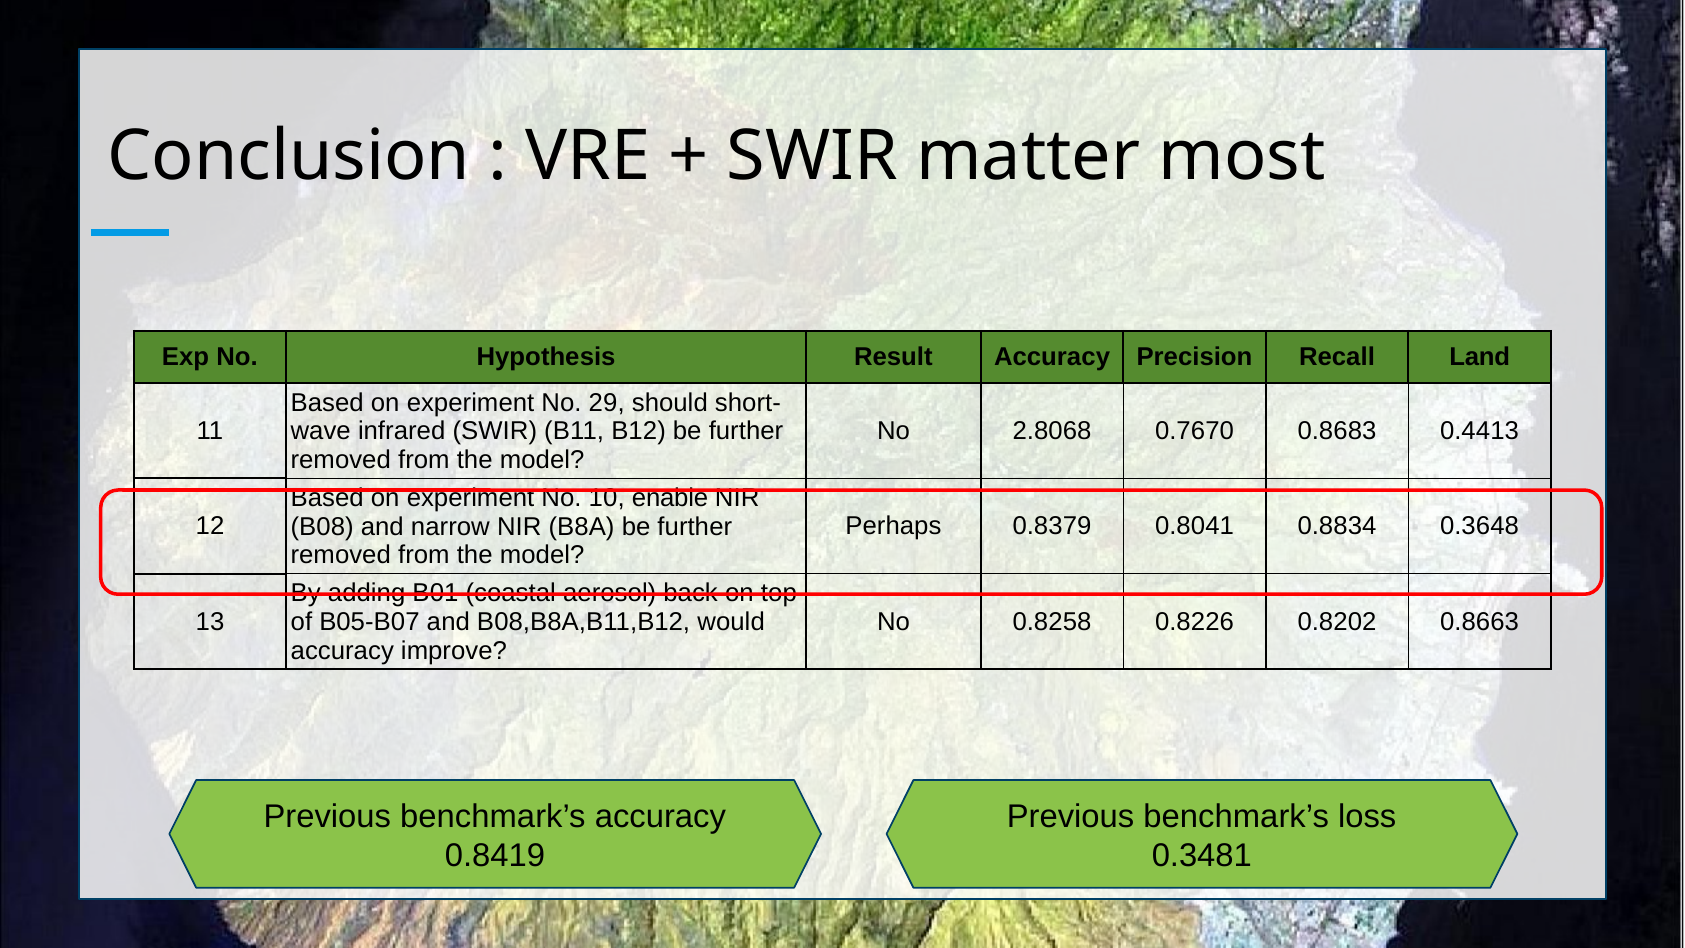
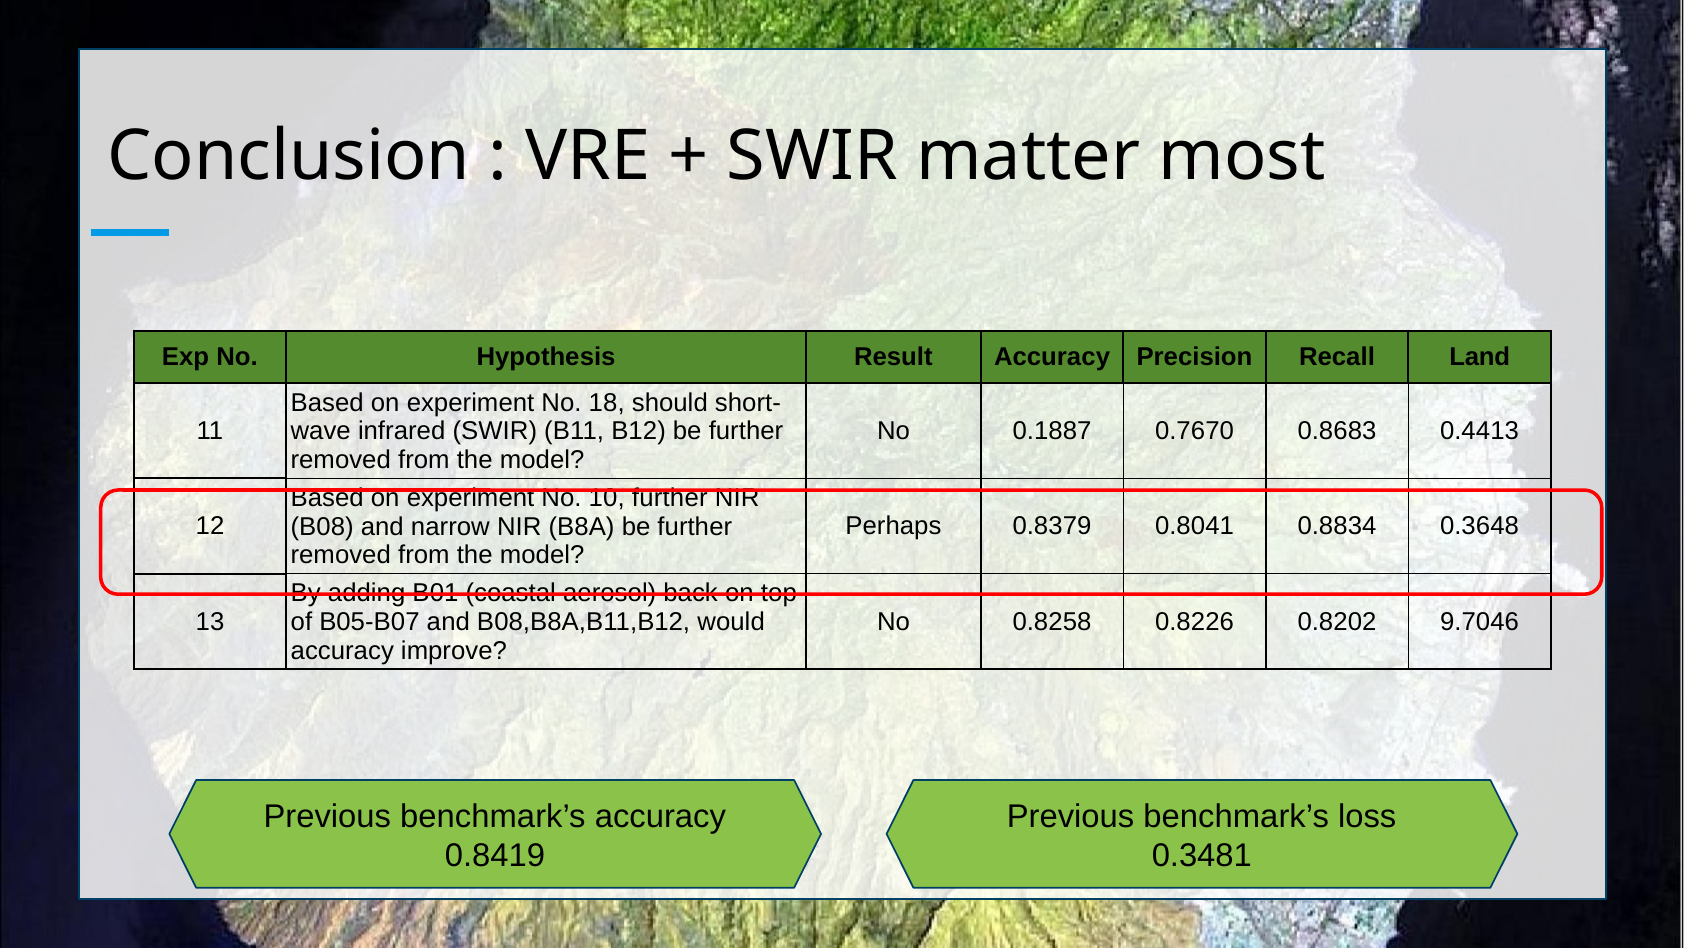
29: 29 -> 18
2.8068: 2.8068 -> 0.1887
10 enable: enable -> further
0.8663: 0.8663 -> 9.7046
